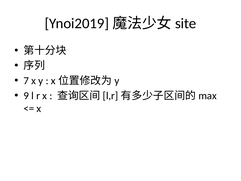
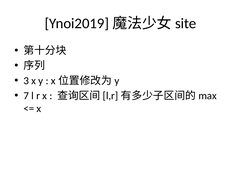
7: 7 -> 3
9: 9 -> 7
